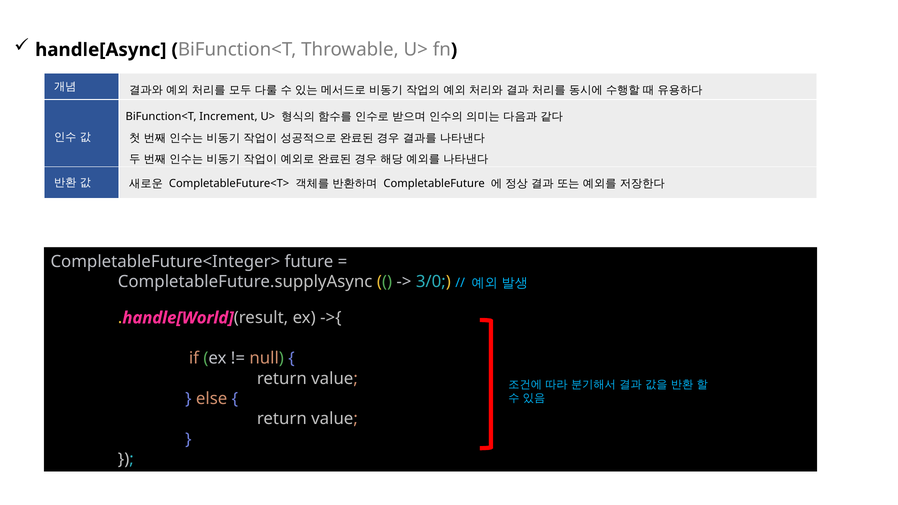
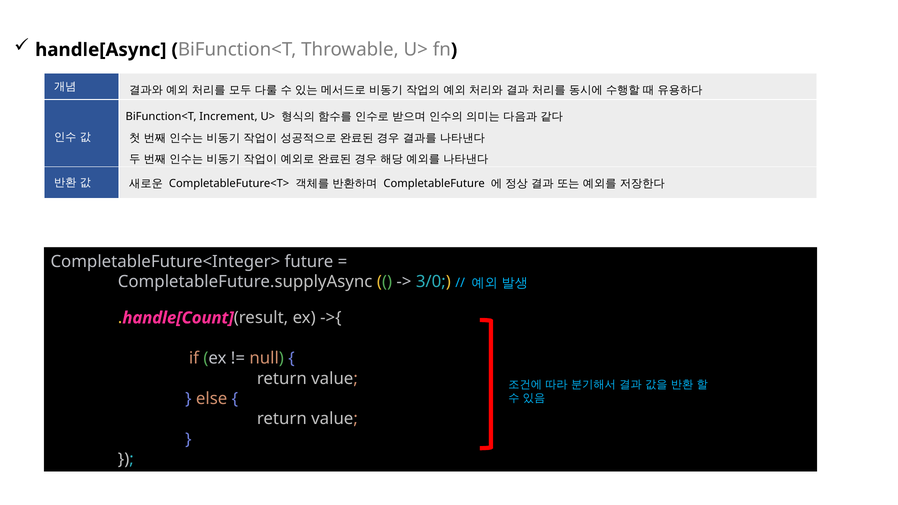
handle[World: handle[World -> handle[Count
